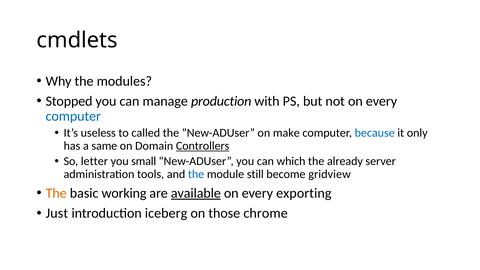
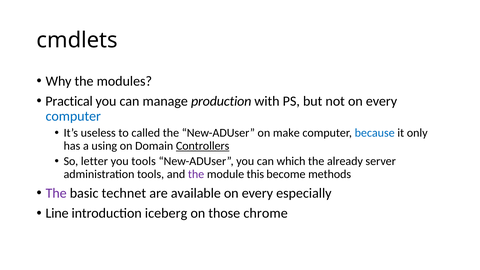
Stopped: Stopped -> Practical
same: same -> using
you small: small -> tools
the at (196, 174) colour: blue -> purple
still: still -> this
gridview: gridview -> methods
The at (56, 193) colour: orange -> purple
working: working -> technet
available underline: present -> none
exporting: exporting -> especially
Just: Just -> Line
